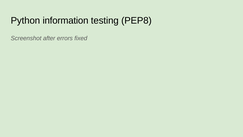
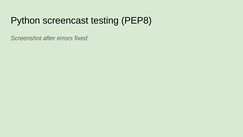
information: information -> screencast
